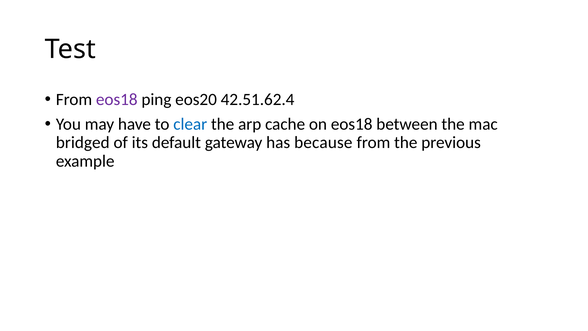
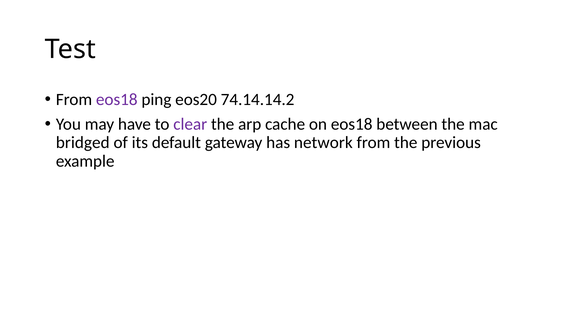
42.51.62.4: 42.51.62.4 -> 74.14.14.2
clear colour: blue -> purple
because: because -> network
